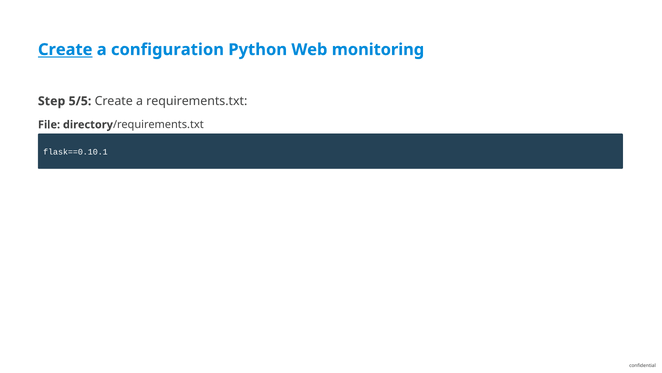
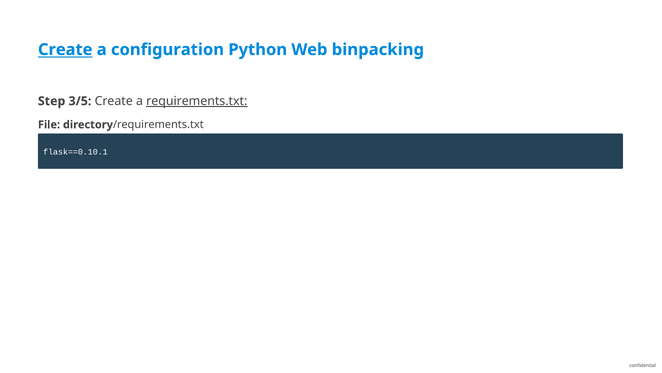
monitoring: monitoring -> binpacking
5/5: 5/5 -> 3/5
requirements.txt underline: none -> present
